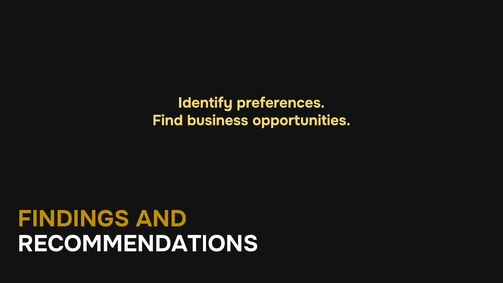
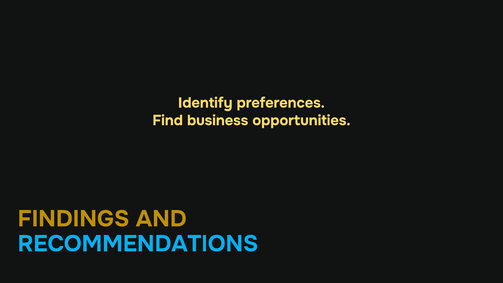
RECOMMENDATIONS colour: white -> light blue
